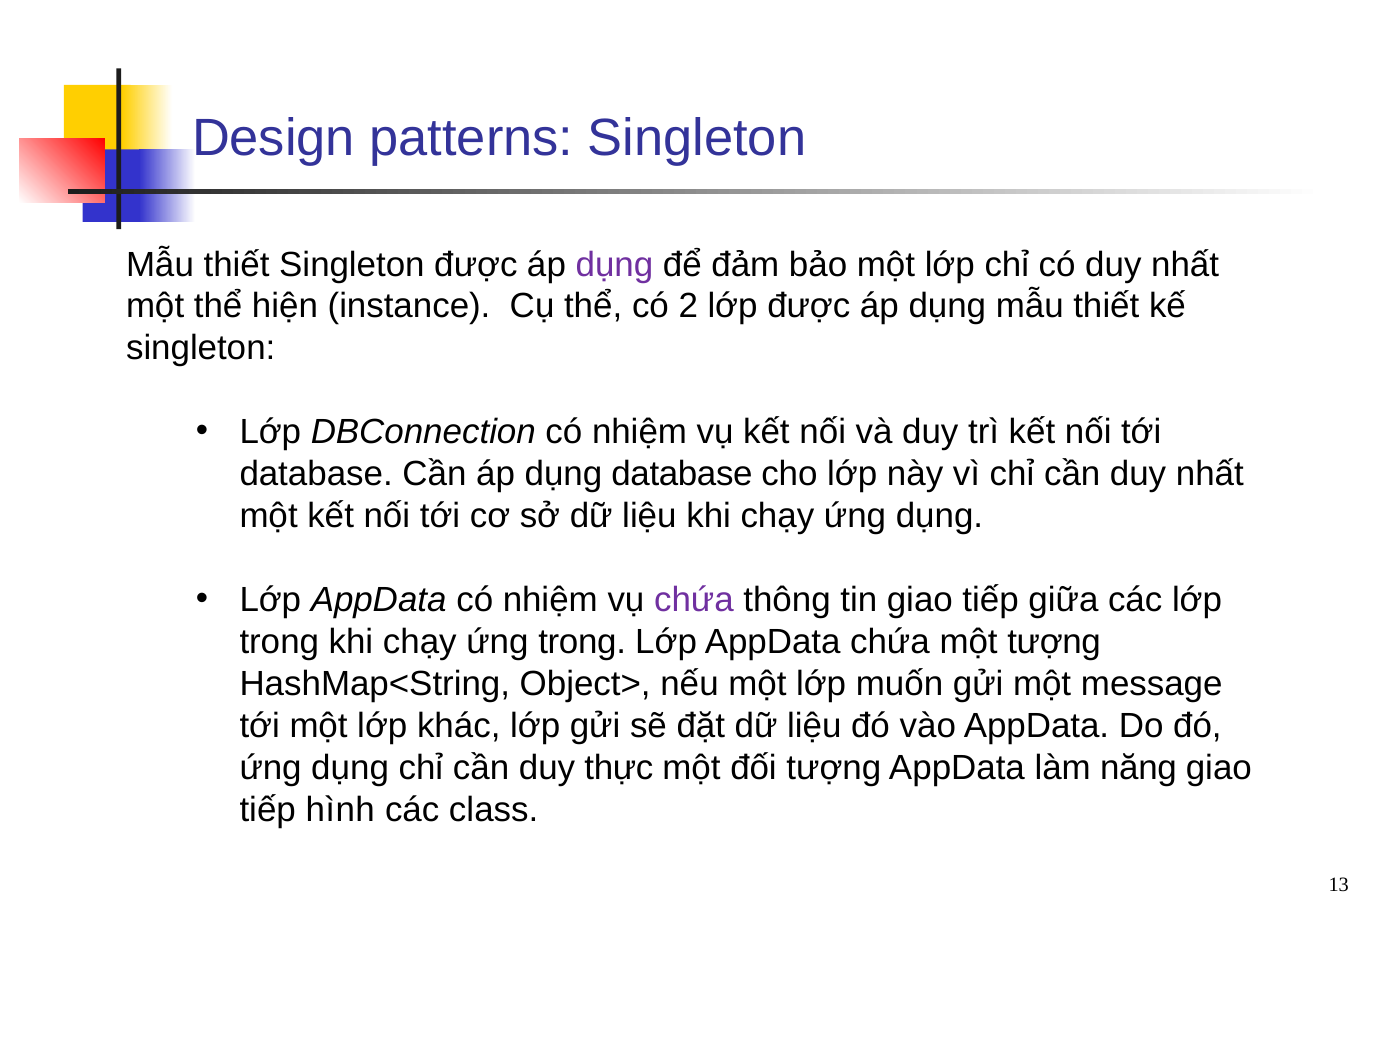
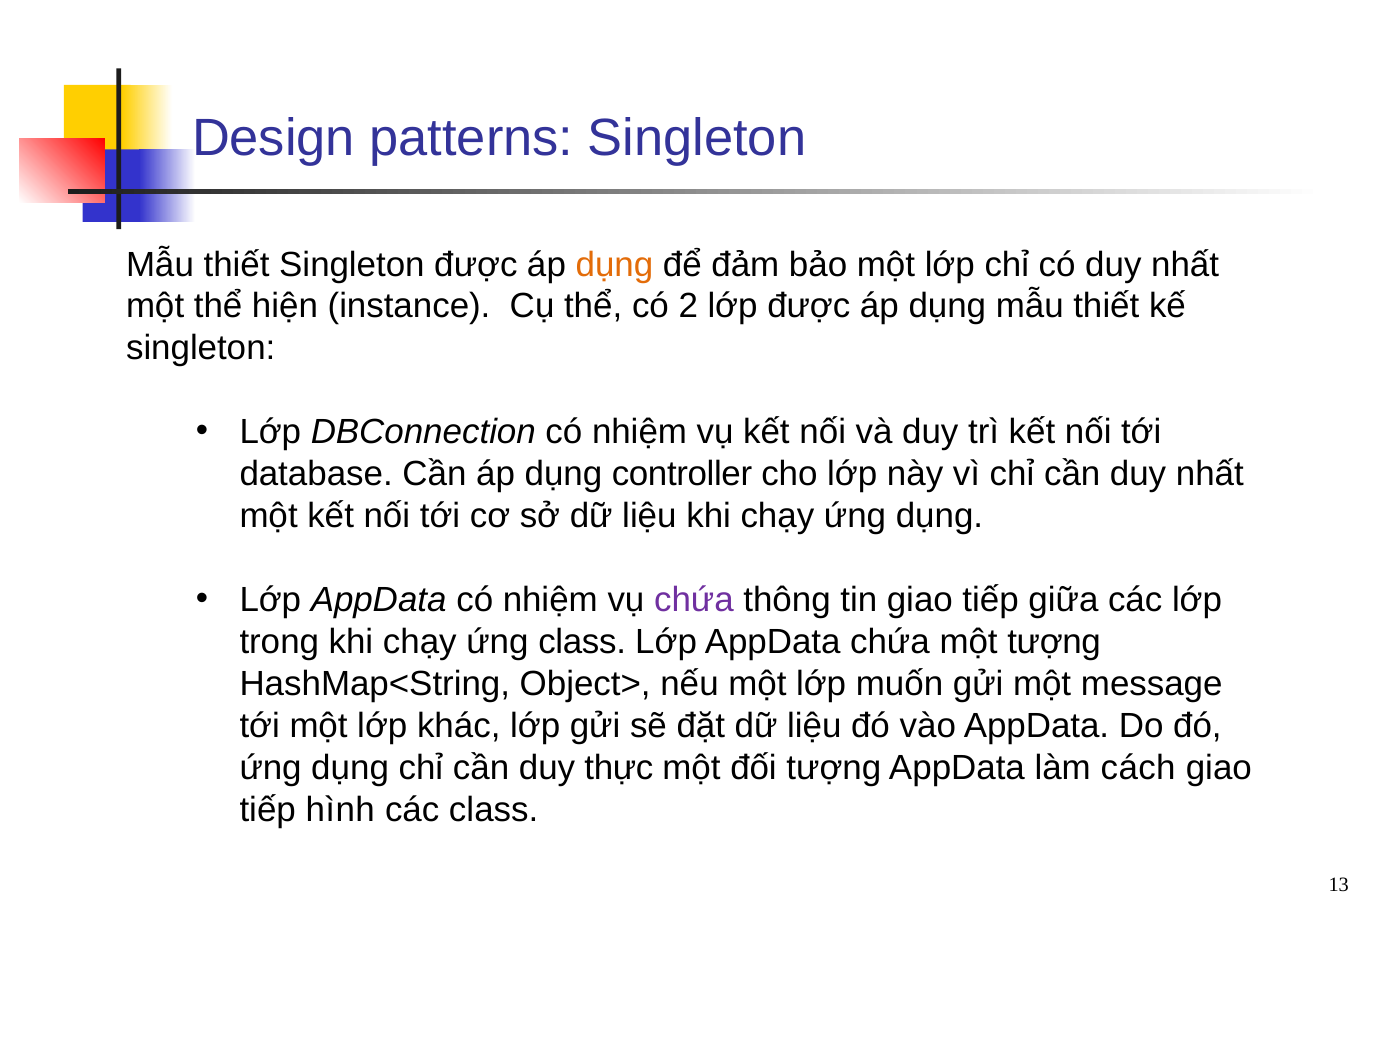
dụng at (614, 264) colour: purple -> orange
dụng database: database -> controller
ứng trong: trong -> class
năng: năng -> cách
